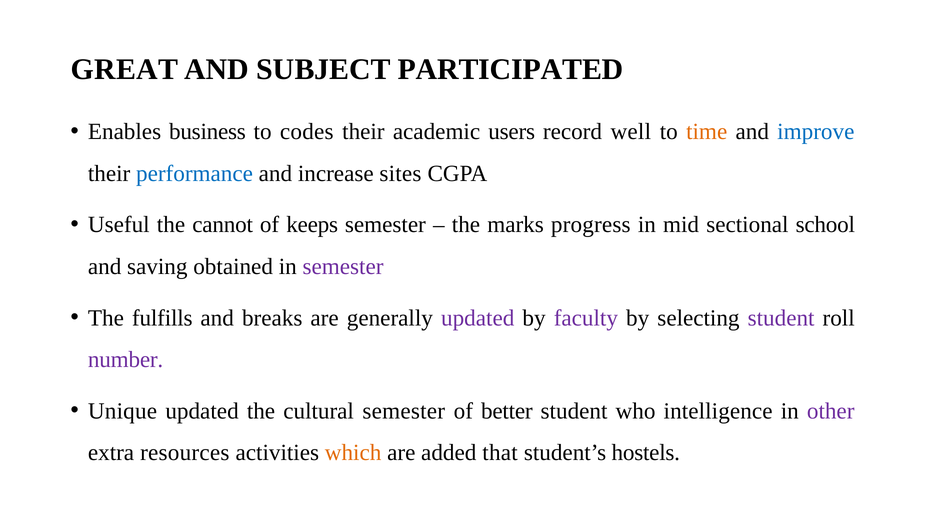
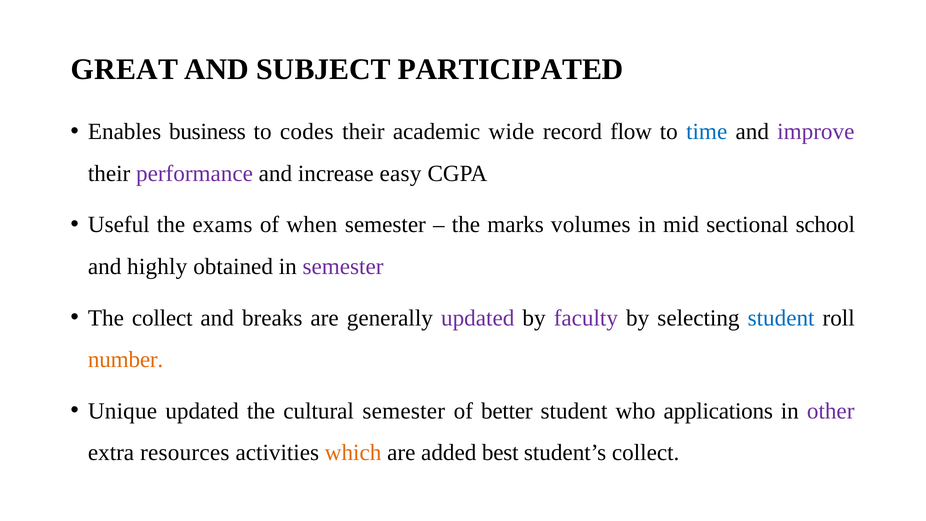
users: users -> wide
well: well -> flow
time colour: orange -> blue
improve colour: blue -> purple
performance colour: blue -> purple
sites: sites -> easy
cannot: cannot -> exams
keeps: keeps -> when
progress: progress -> volumes
saving: saving -> highly
The fulfills: fulfills -> collect
student at (781, 318) colour: purple -> blue
number colour: purple -> orange
intelligence: intelligence -> applications
that: that -> best
student’s hostels: hostels -> collect
